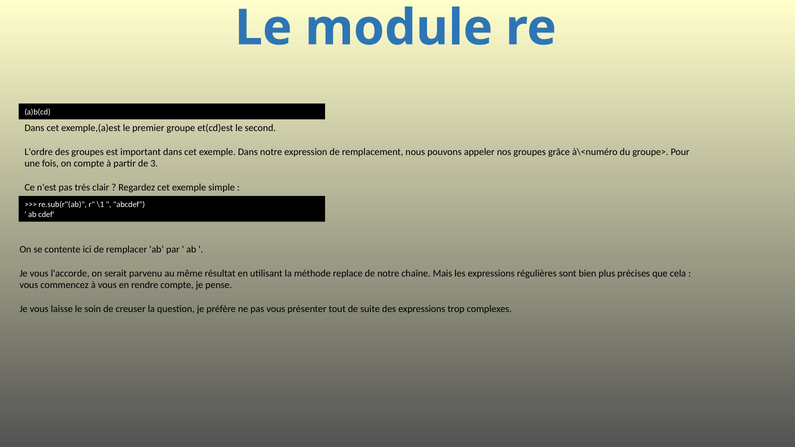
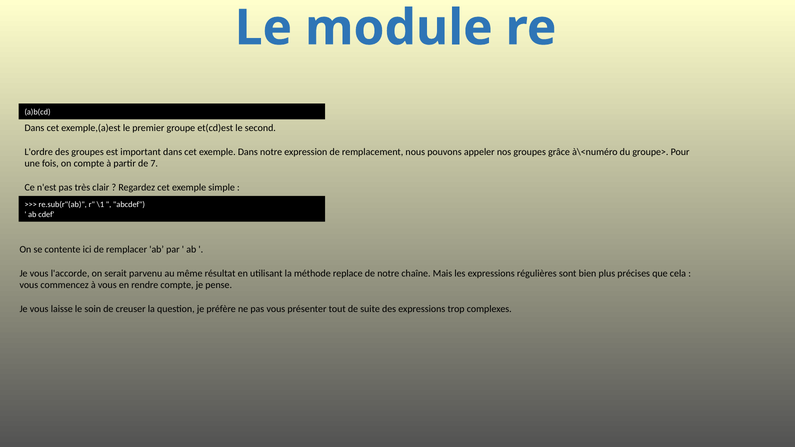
3: 3 -> 7
